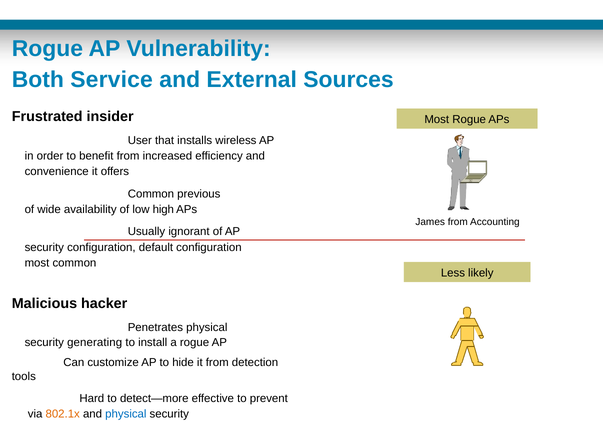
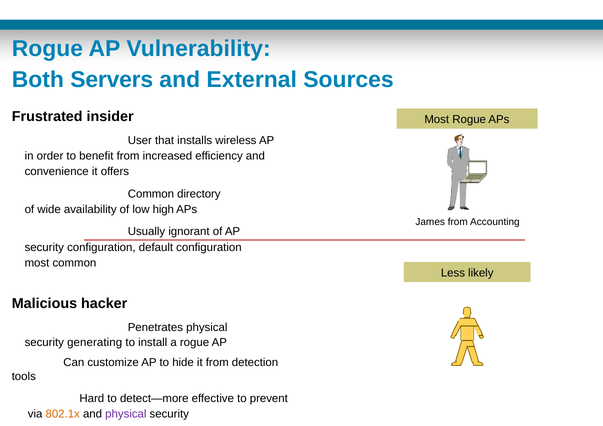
Service: Service -> Servers
previous: previous -> directory
physical at (126, 414) colour: blue -> purple
